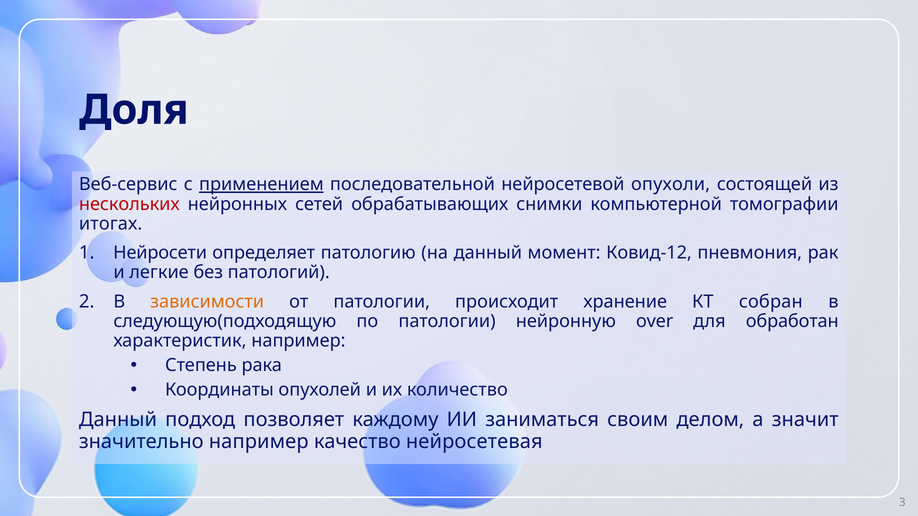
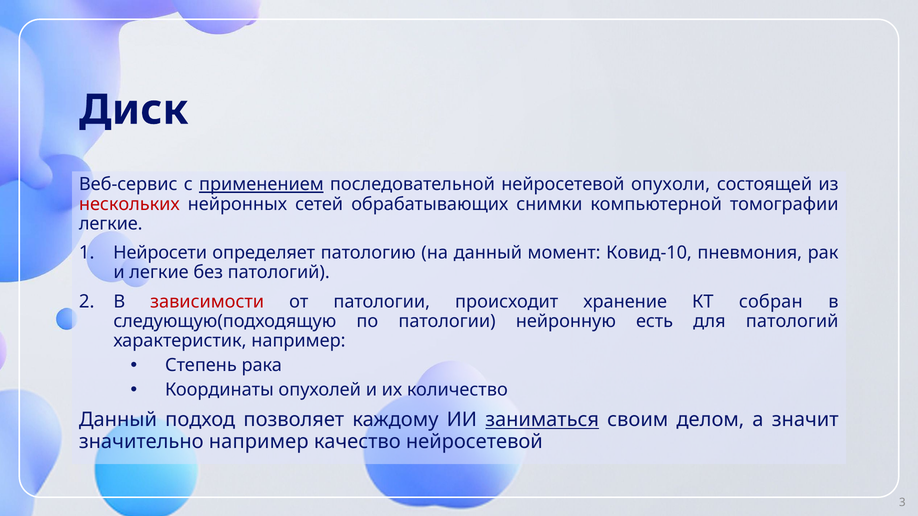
Доля: Доля -> Диск
итогах at (111, 224): итогах -> легкие
Ковид-12: Ковид-12 -> Ковид-10
зависимости colour: orange -> red
over: over -> есть
для обработан: обработан -> патологий
заниматься underline: none -> present
качество нейросетевая: нейросетевая -> нейросетевой
